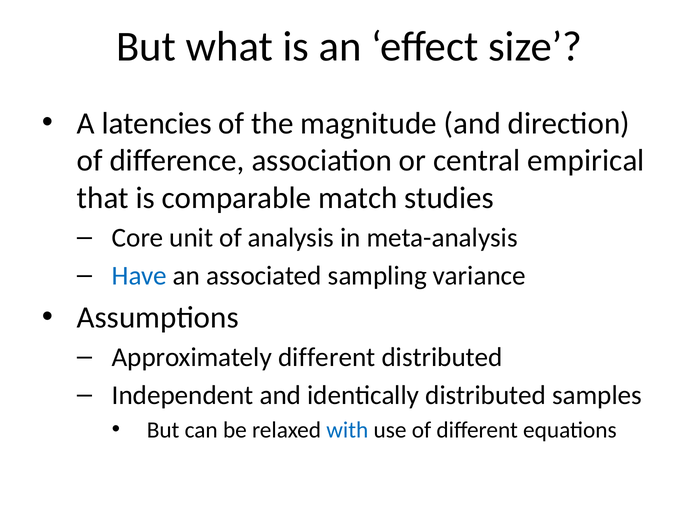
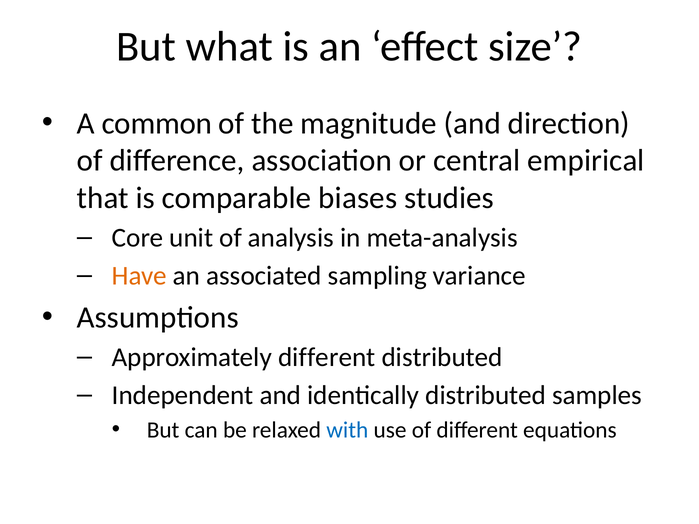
latencies: latencies -> common
match: match -> biases
Have colour: blue -> orange
